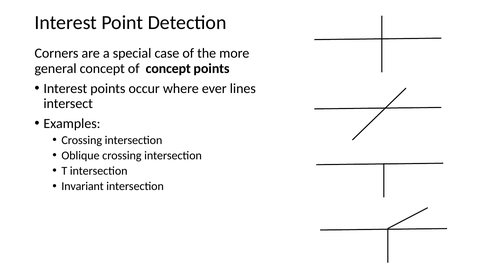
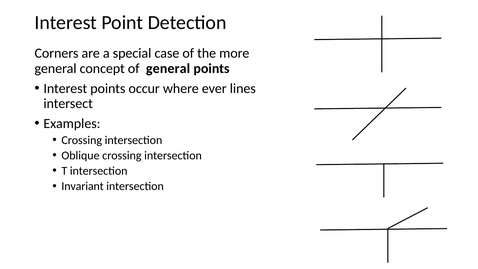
of concept: concept -> general
